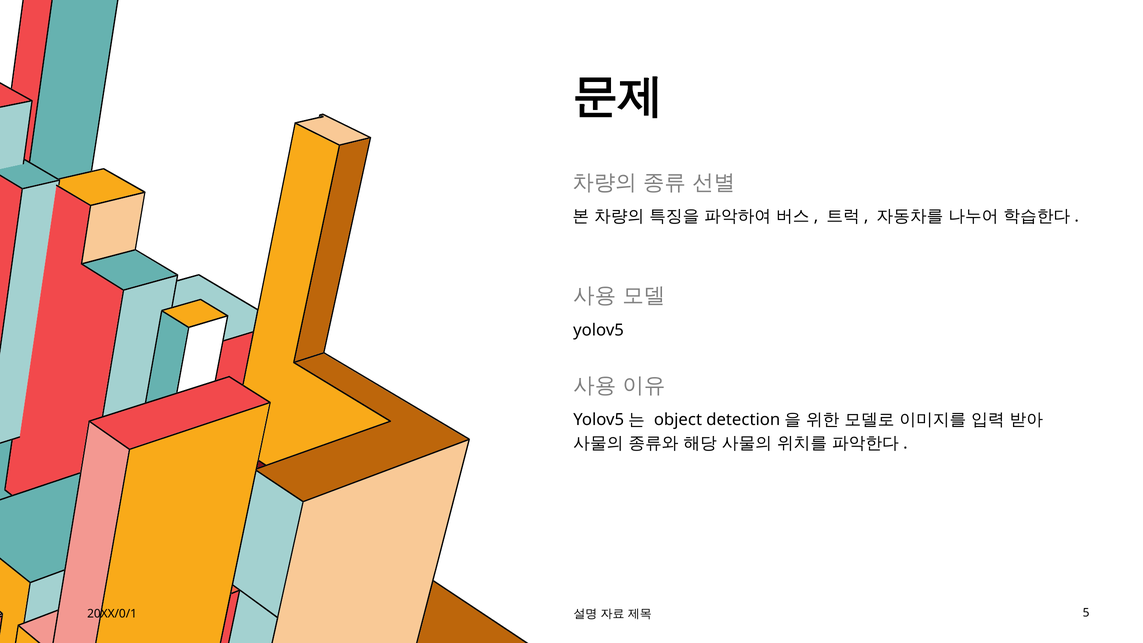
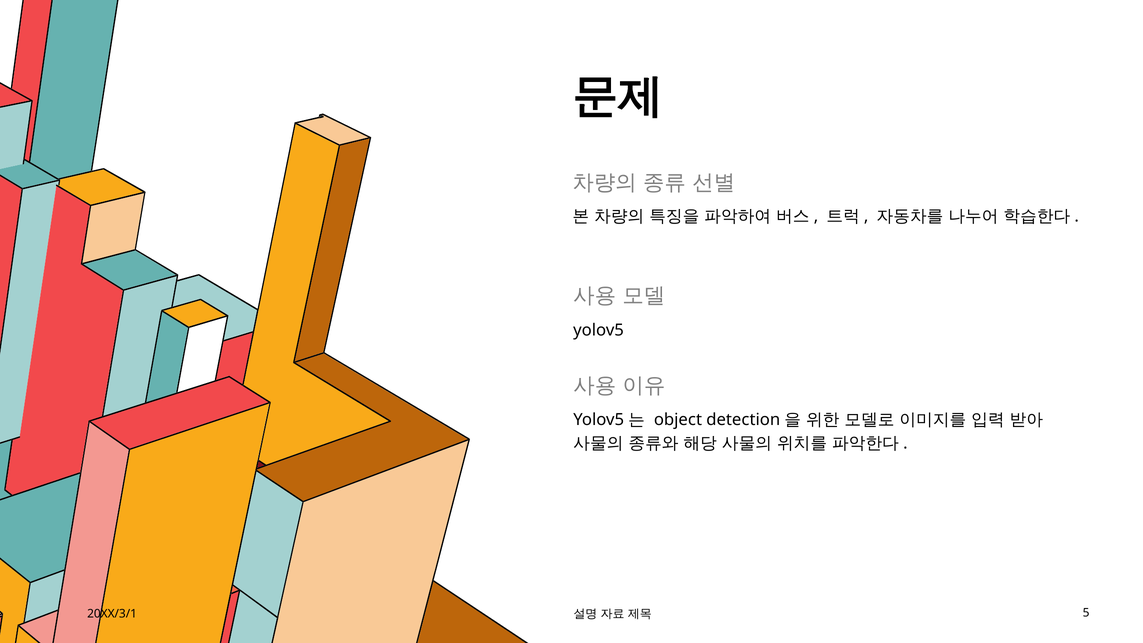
20XX/0/1: 20XX/0/1 -> 20XX/3/1
